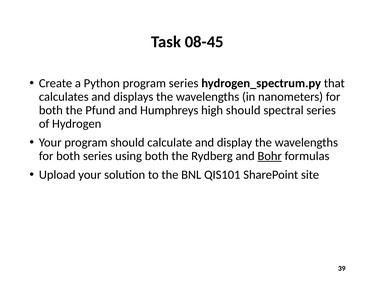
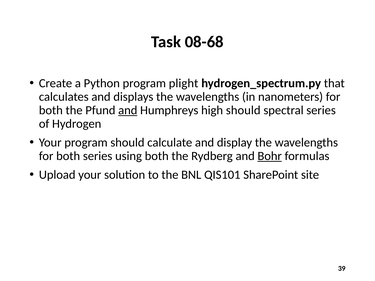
08-45: 08-45 -> 08-68
program series: series -> plight
and at (128, 110) underline: none -> present
